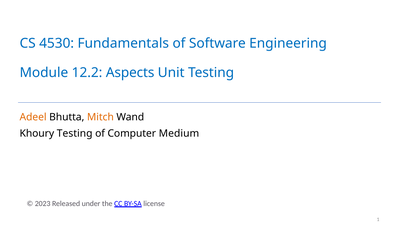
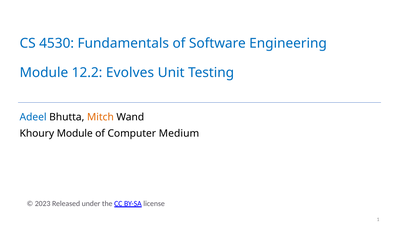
Aspects: Aspects -> Evolves
Adeel colour: orange -> blue
Khoury Testing: Testing -> Module
